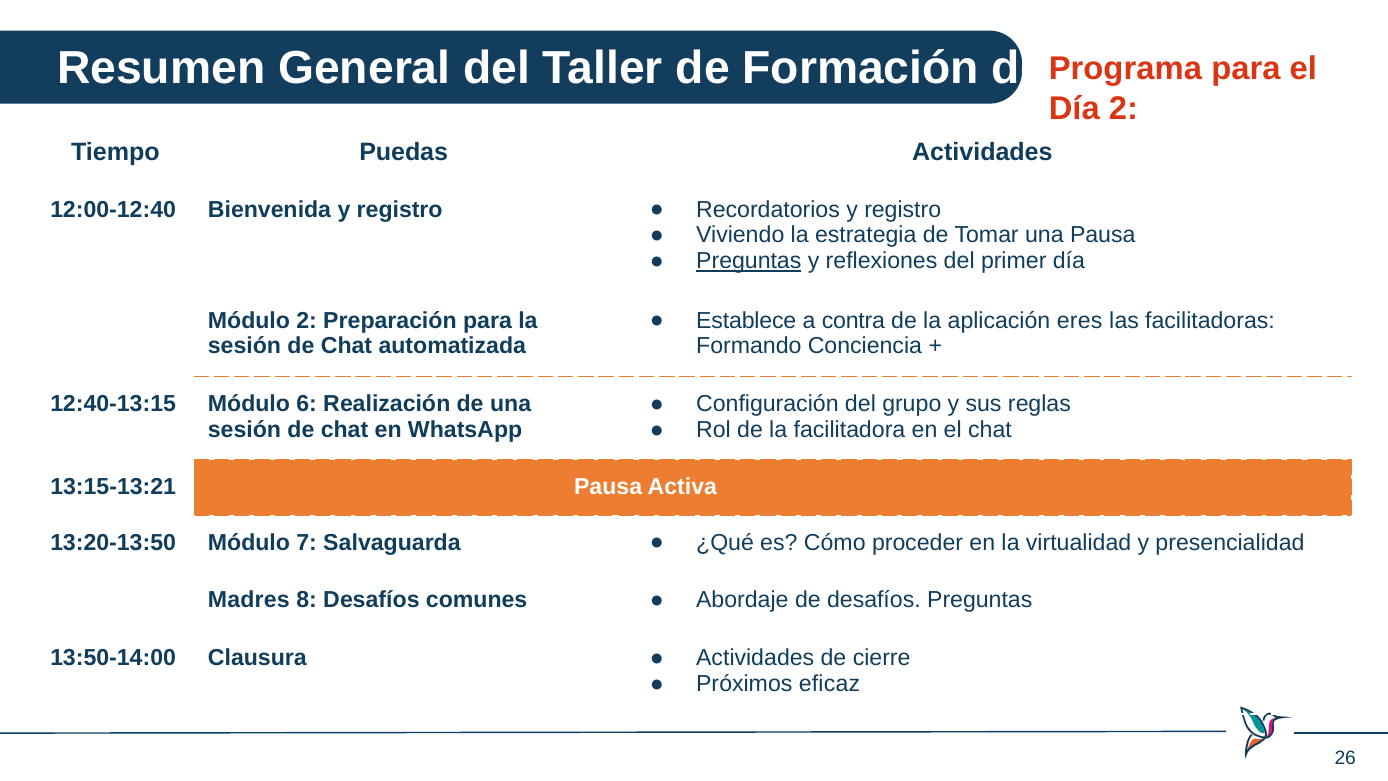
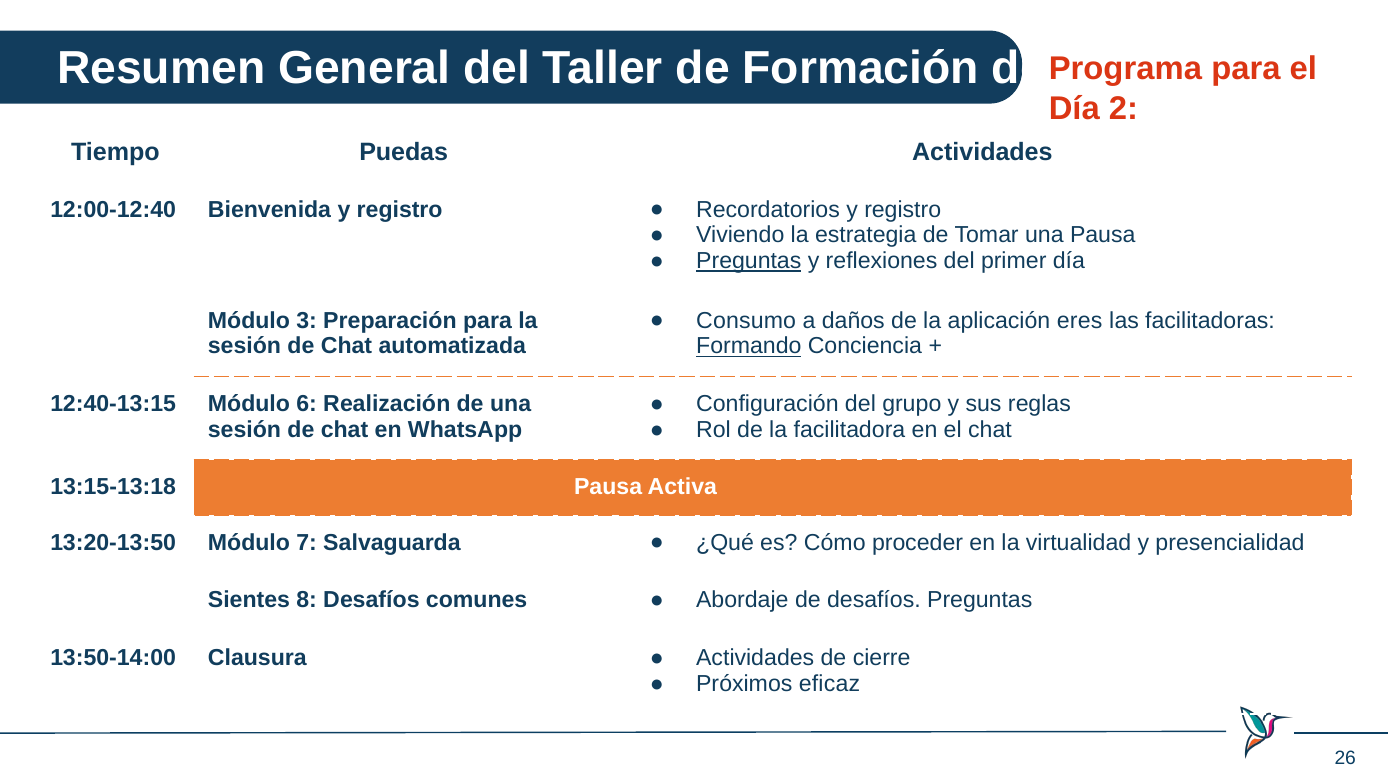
Establece: Establece -> Consumo
contra: contra -> daños
Módulo 2: 2 -> 3
Formando underline: none -> present
13:15-13:21: 13:15-13:21 -> 13:15-13:18
Madres: Madres -> Sientes
